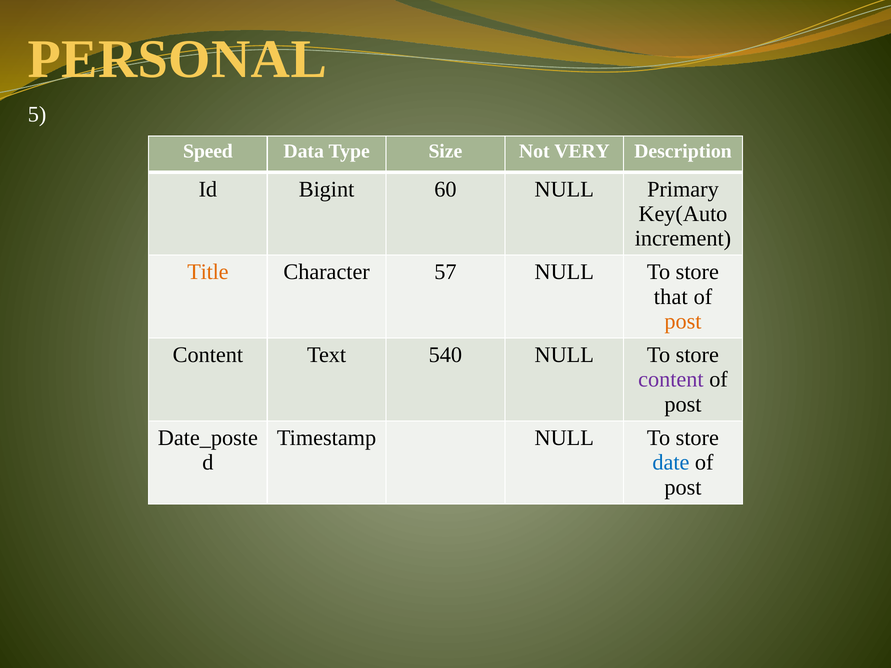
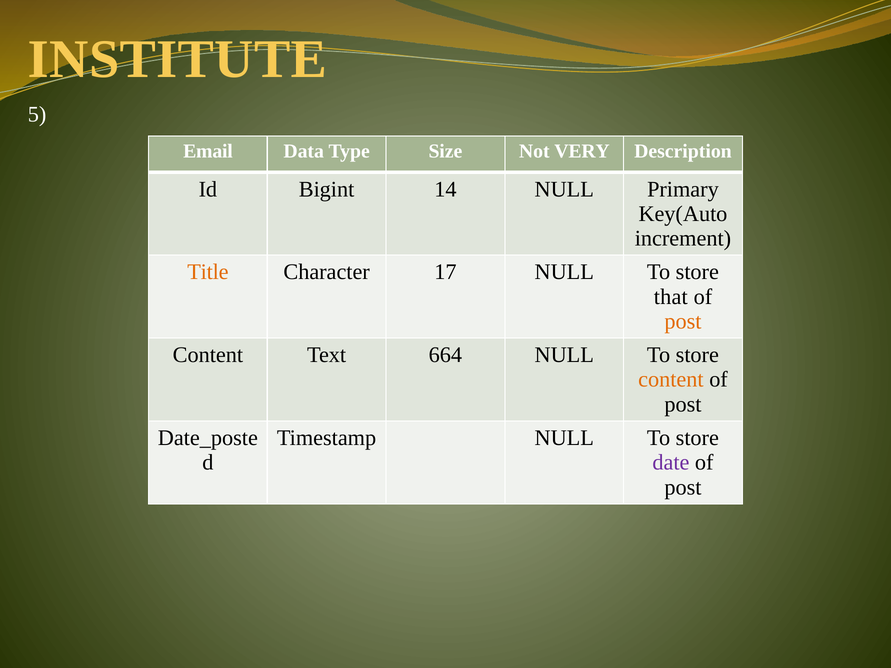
PERSONAL: PERSONAL -> INSTITUTE
Speed: Speed -> Email
60: 60 -> 14
57: 57 -> 17
540: 540 -> 664
content at (671, 380) colour: purple -> orange
date colour: blue -> purple
